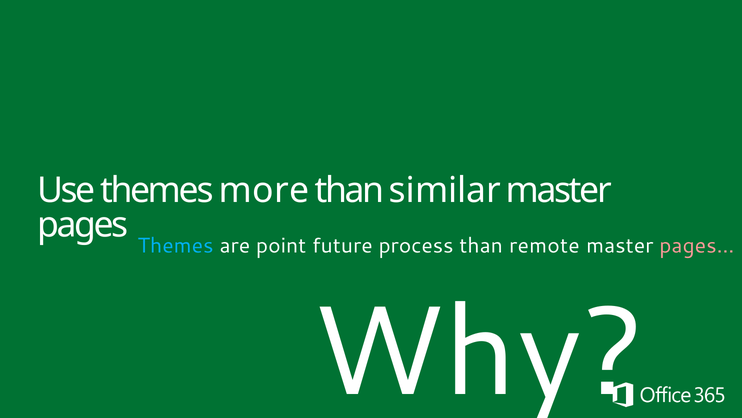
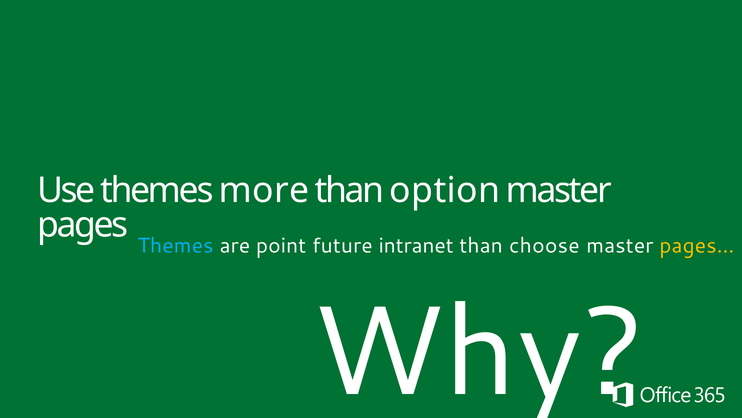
similar: similar -> option
process: process -> intranet
remote: remote -> choose
pages… colour: pink -> yellow
